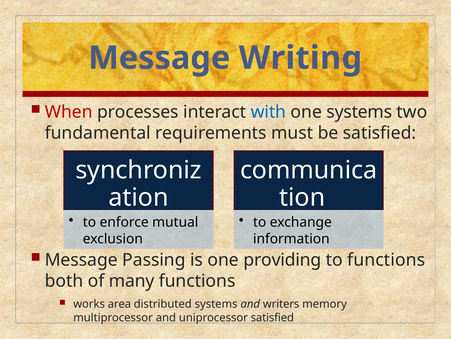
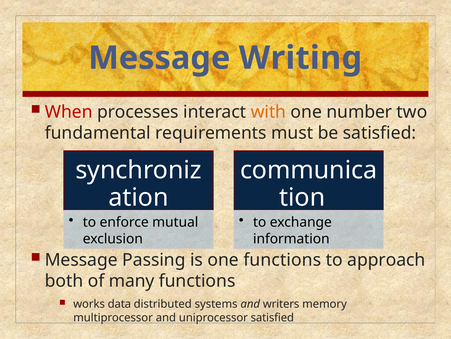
with colour: blue -> orange
one systems: systems -> number
one providing: providing -> functions
to functions: functions -> approach
area: area -> data
